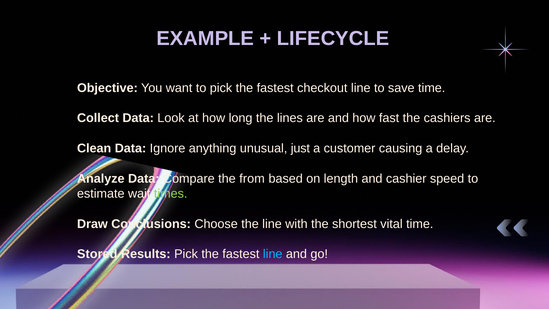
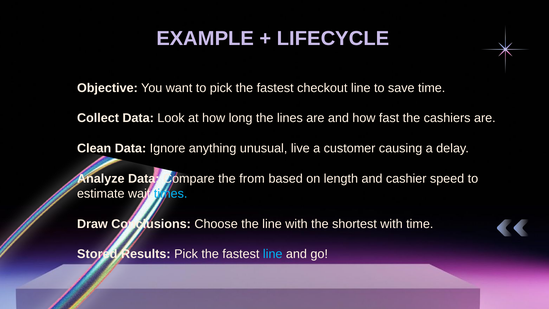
just: just -> live
times colour: light green -> light blue
shortest vital: vital -> with
